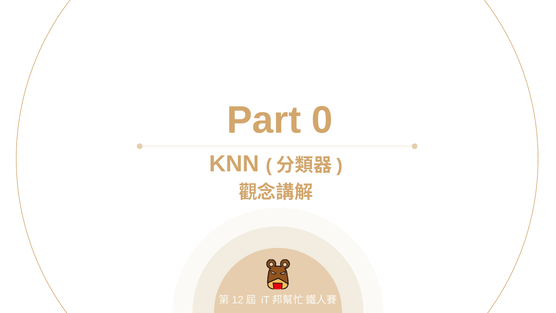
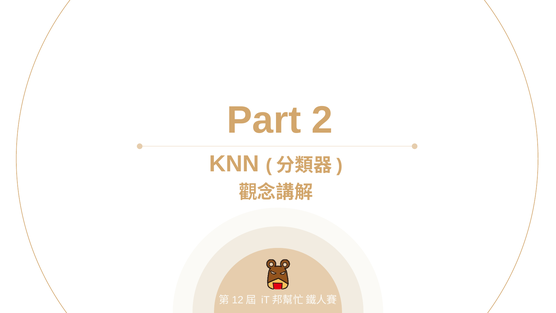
0: 0 -> 2
